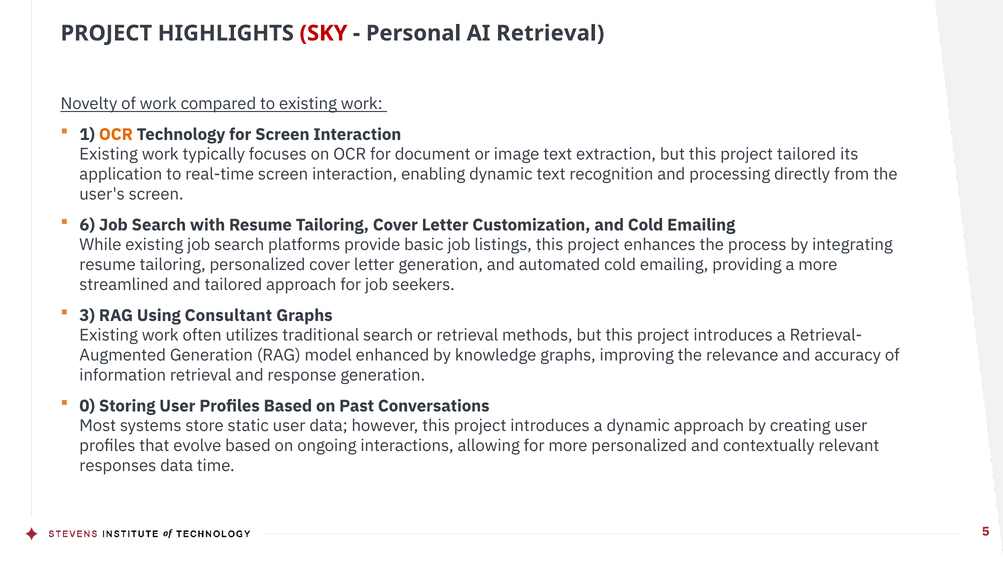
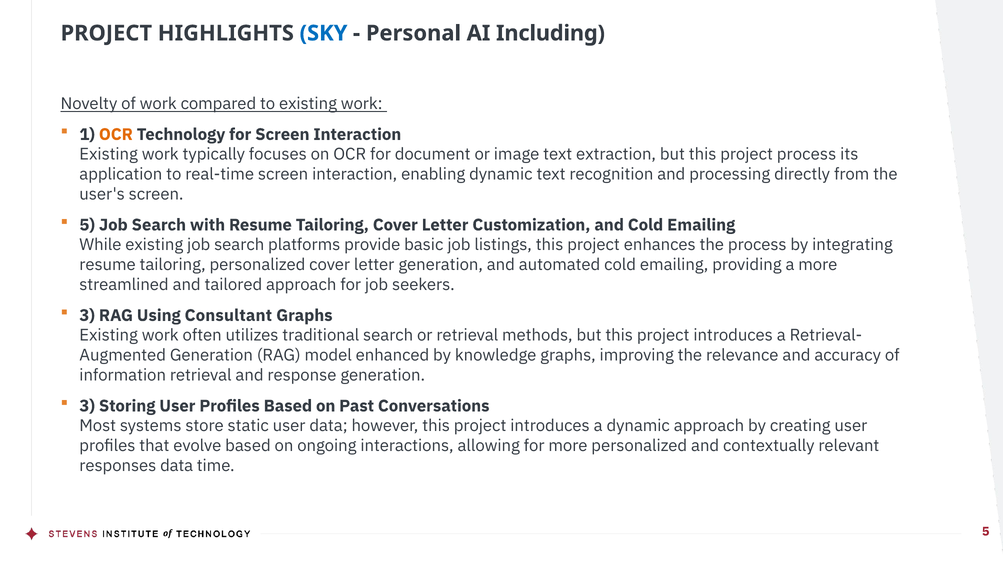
SKY colour: red -> blue
AI Retrieval: Retrieval -> Including
project tailored: tailored -> process
6 at (87, 225): 6 -> 5
0 at (87, 406): 0 -> 3
